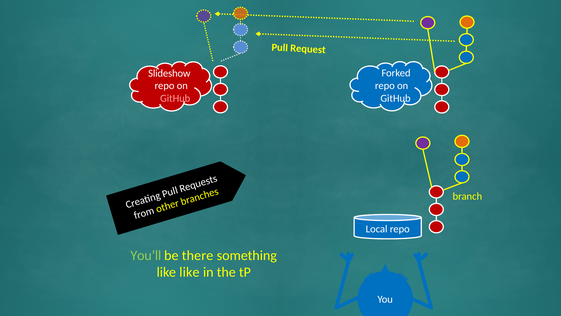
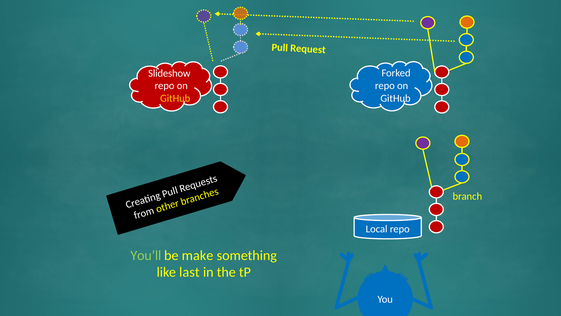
GitHub at (175, 98) colour: pink -> yellow
there: there -> make
like like: like -> last
